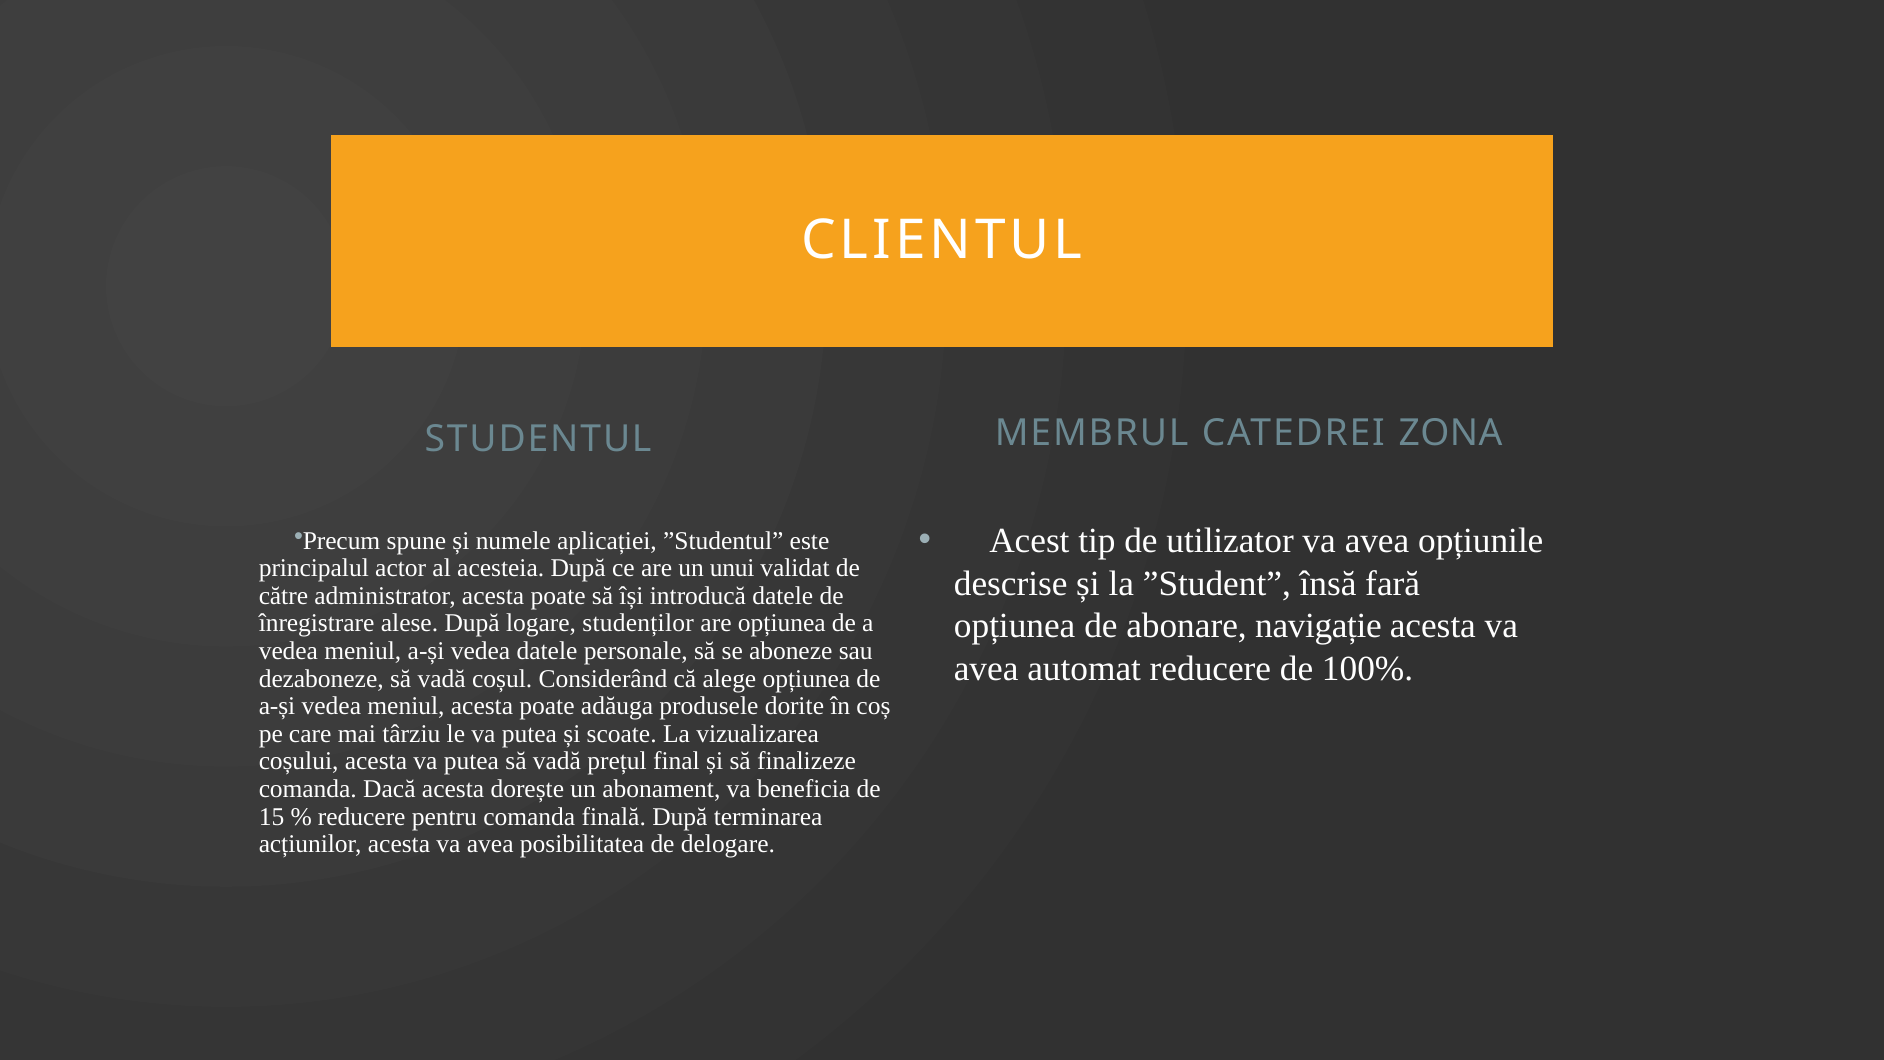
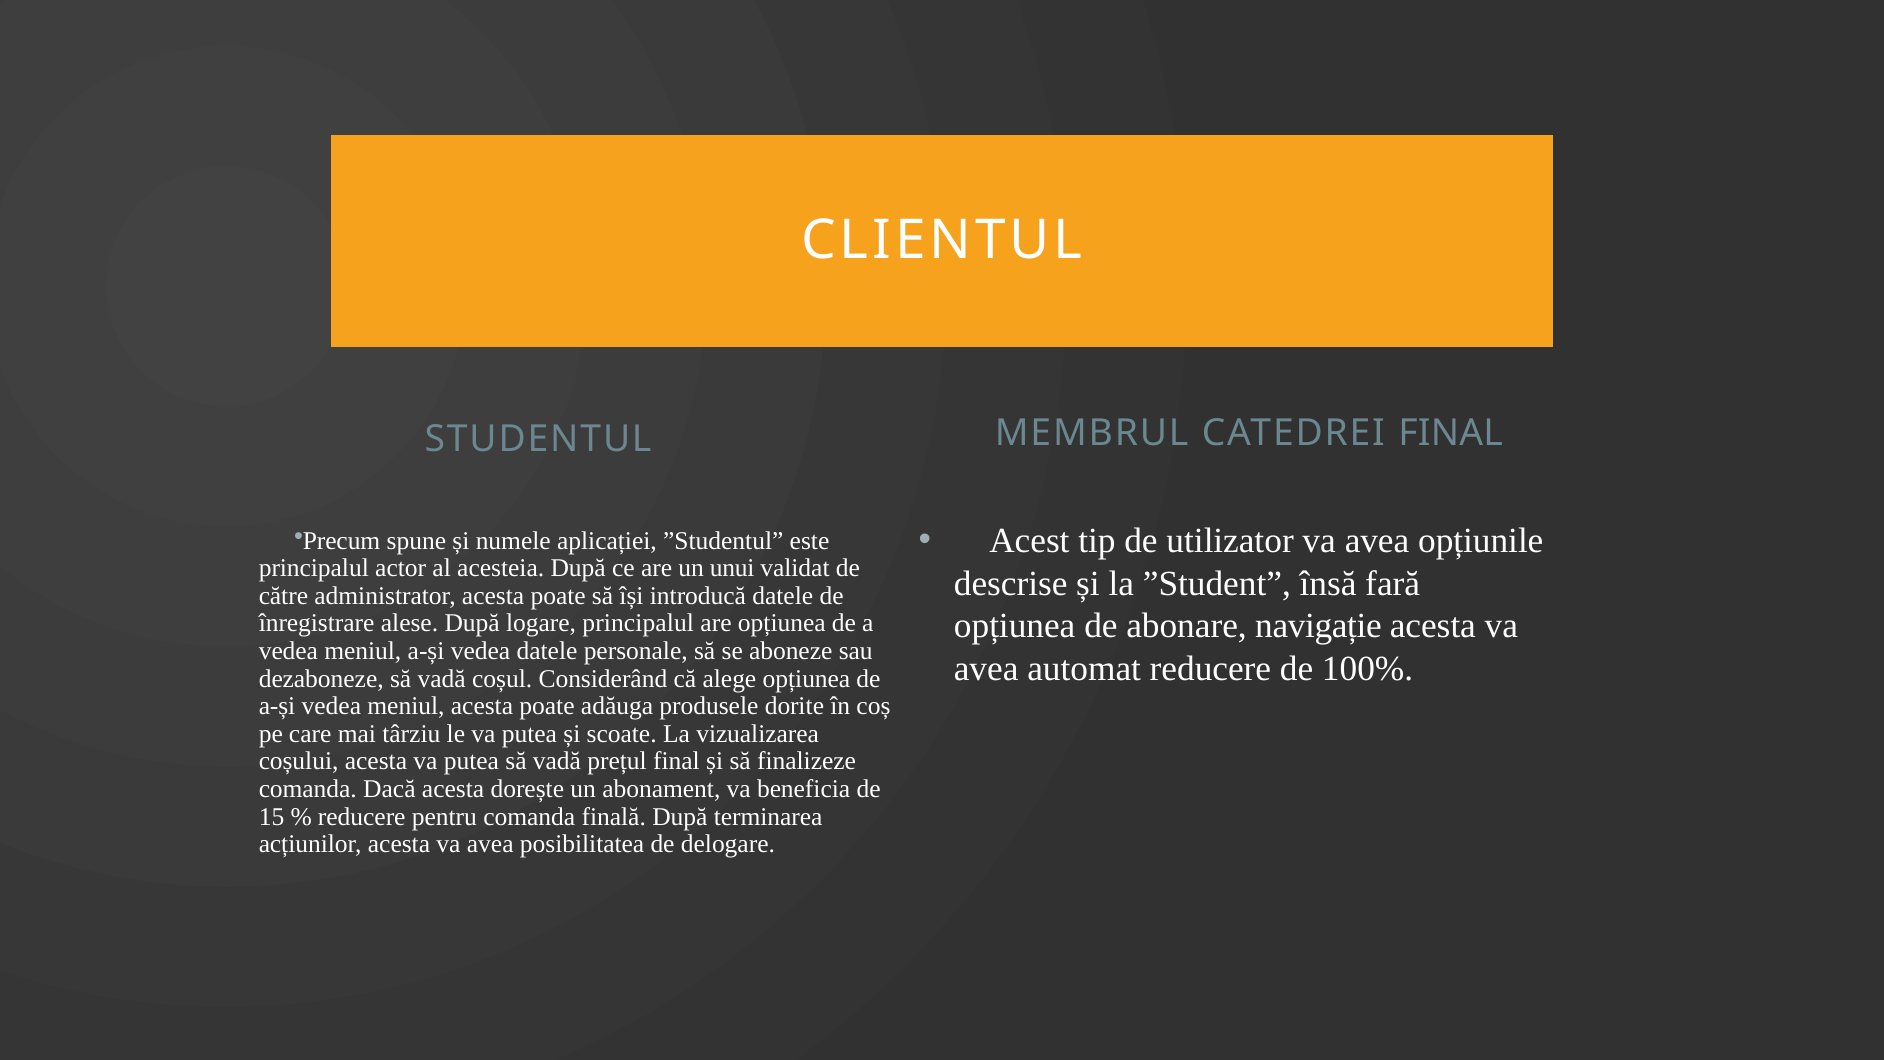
CATEDREI ZONA: ZONA -> FINAL
logare studenților: studenților -> principalul
